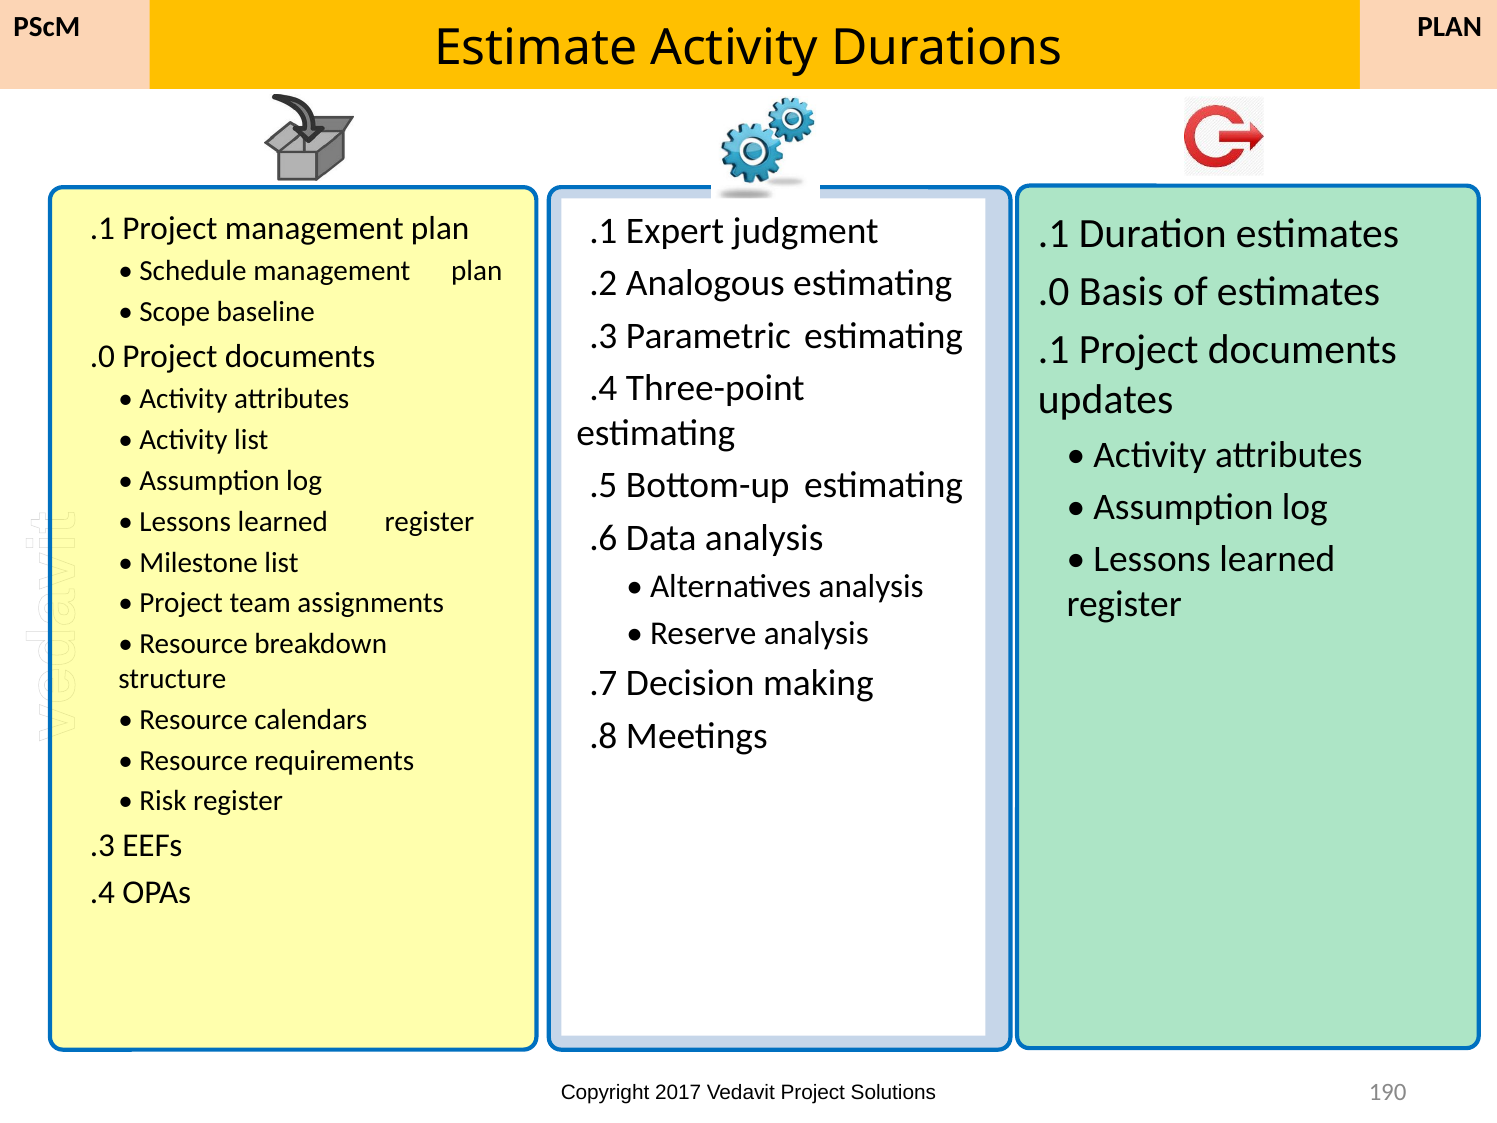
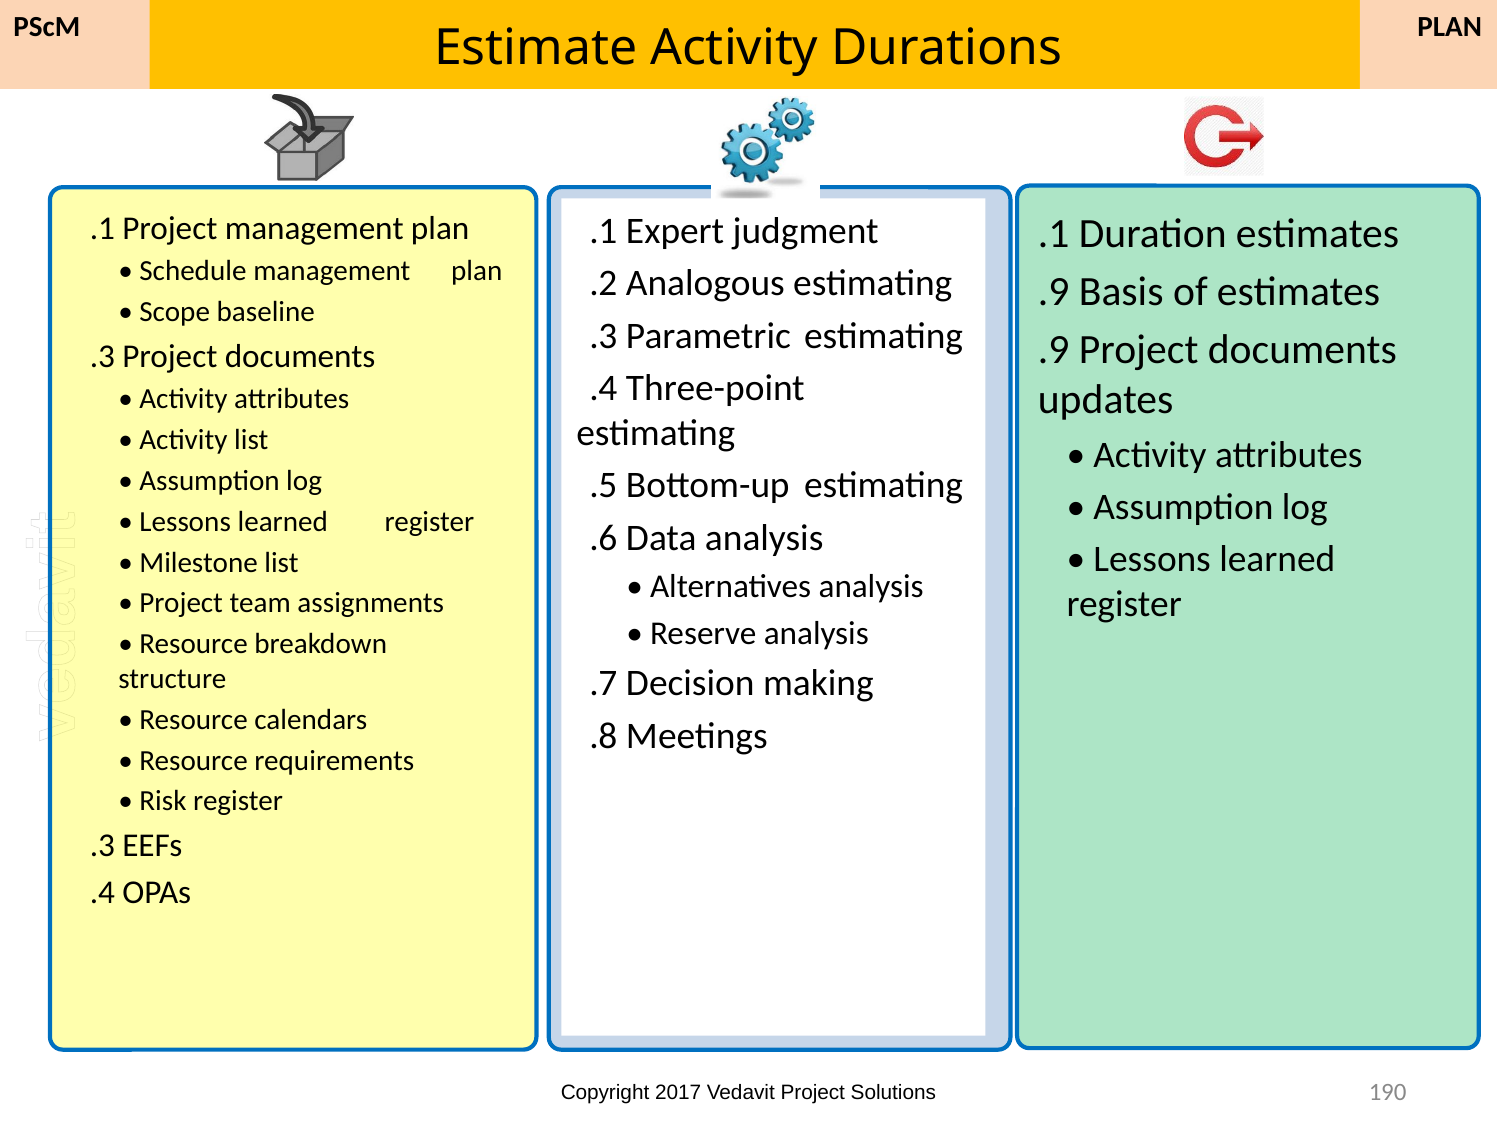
.0 at (1054, 292): .0 -> .9
.1 at (1054, 350): .1 -> .9
.0 at (102, 356): .0 -> .3
